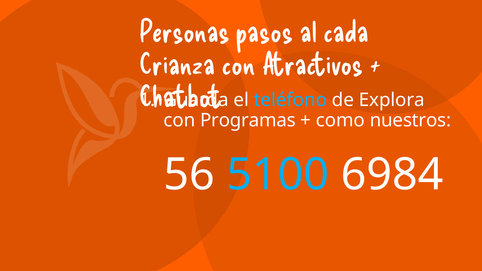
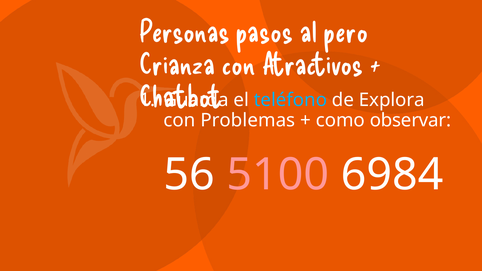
cada: cada -> pero
Programas: Programas -> Problemas
nuestros: nuestros -> observar
5100 colour: light blue -> pink
